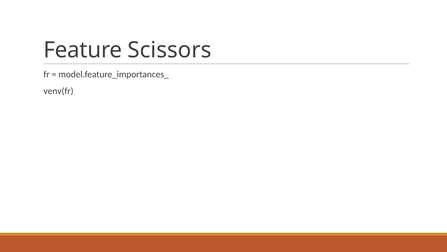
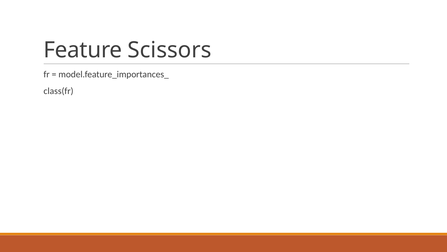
venv(fr: venv(fr -> class(fr
